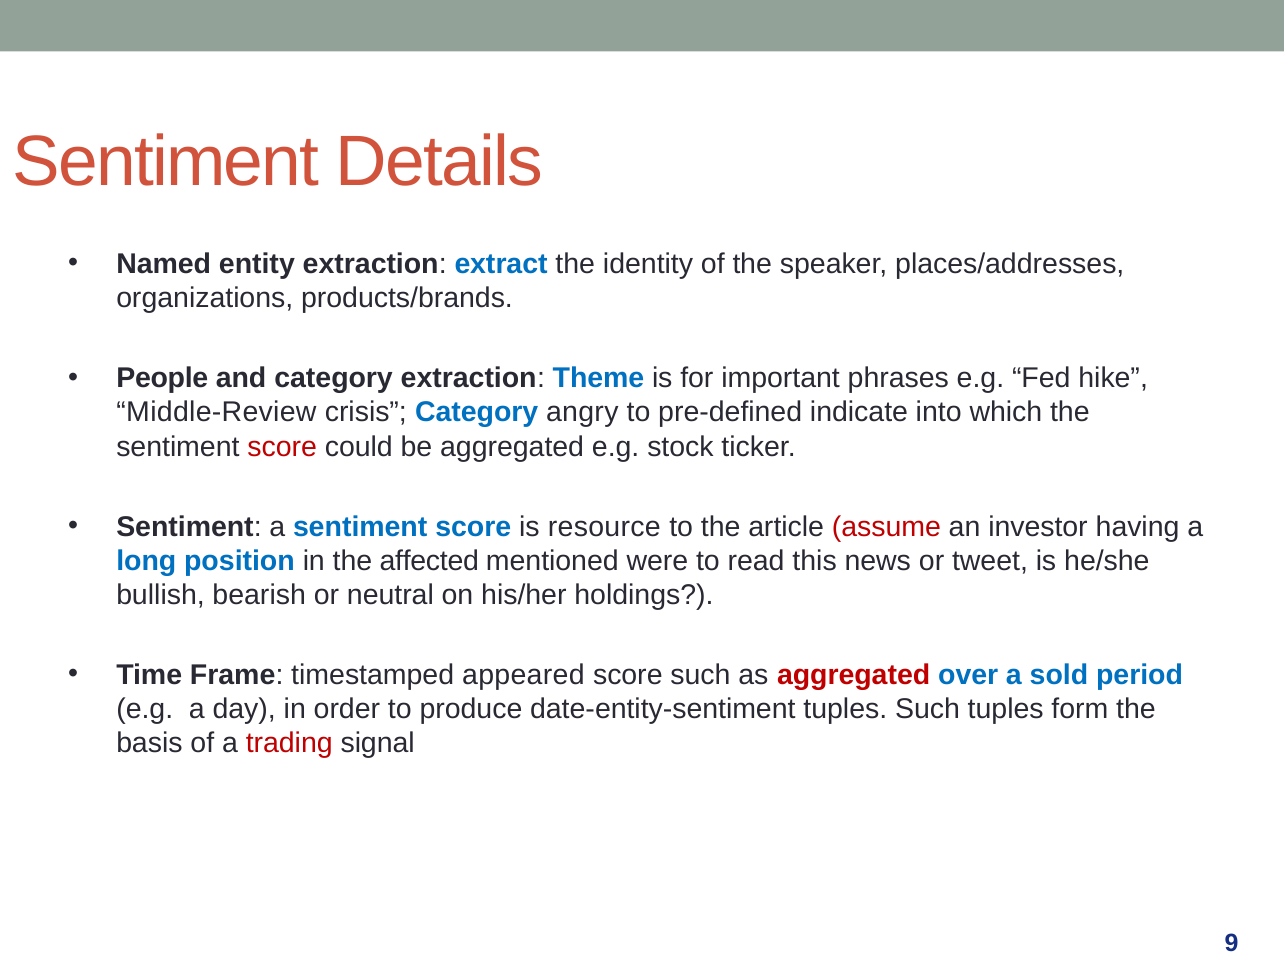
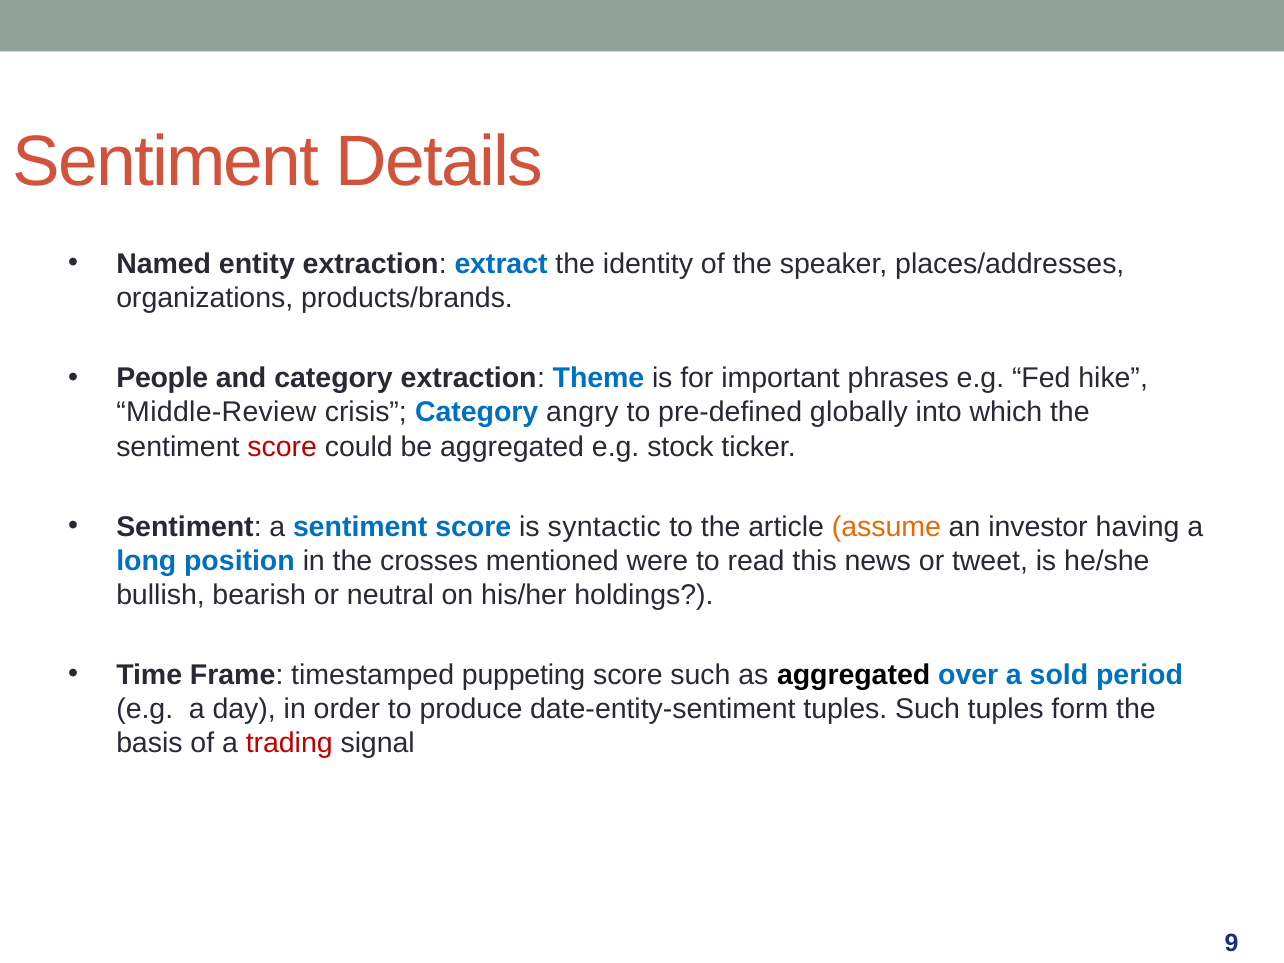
indicate: indicate -> globally
resource: resource -> syntactic
assume colour: red -> orange
affected: affected -> crosses
appeared: appeared -> puppeting
aggregated at (854, 675) colour: red -> black
